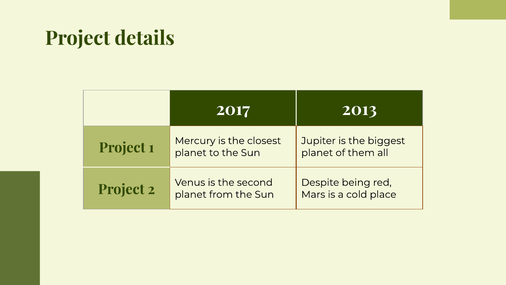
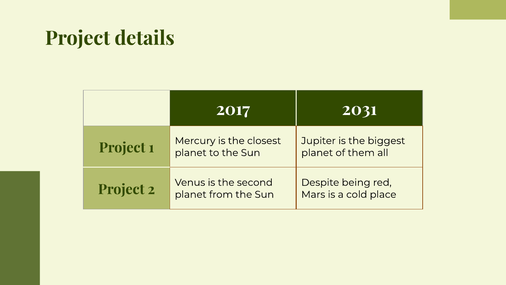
2013: 2013 -> 2031
